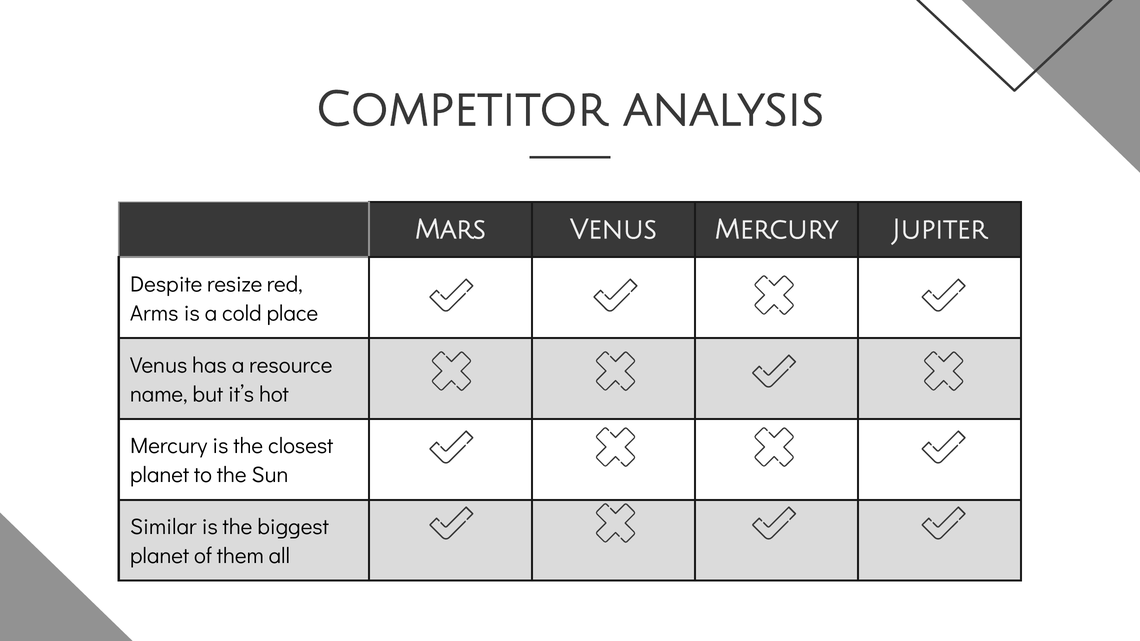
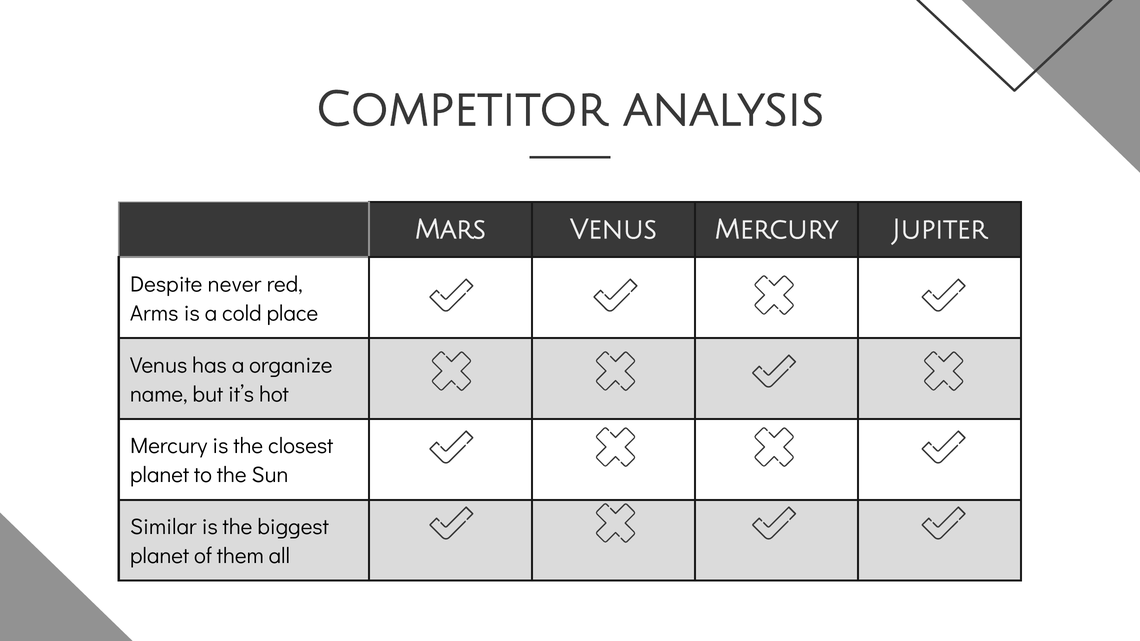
resize: resize -> never
resource: resource -> organize
